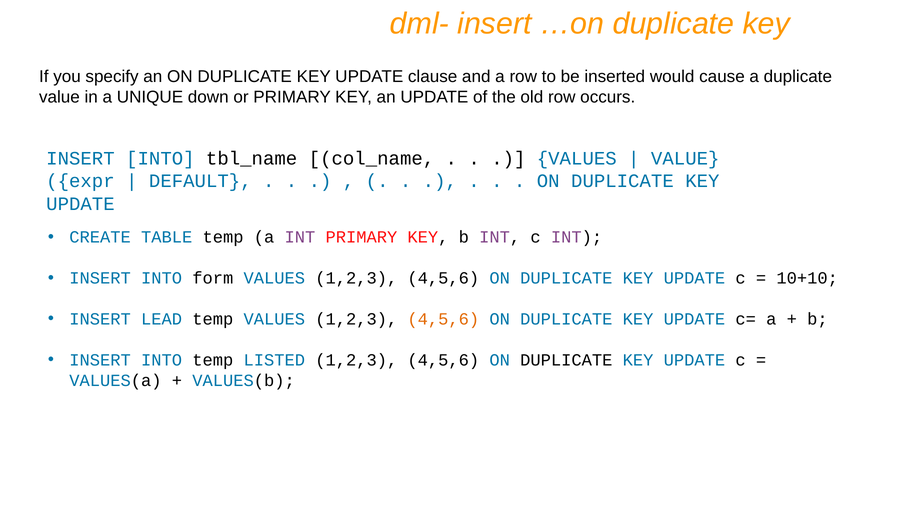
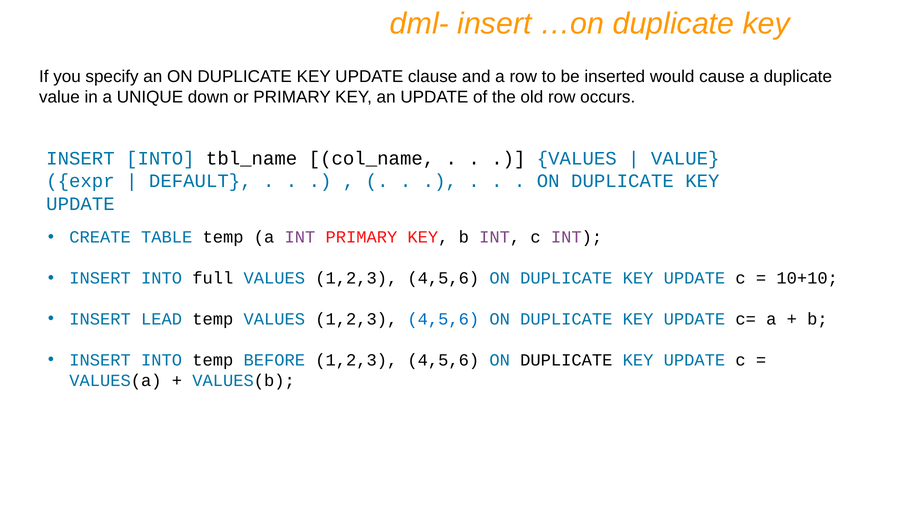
form: form -> full
4,5,6 at (443, 320) colour: orange -> blue
LISTED: LISTED -> BEFORE
